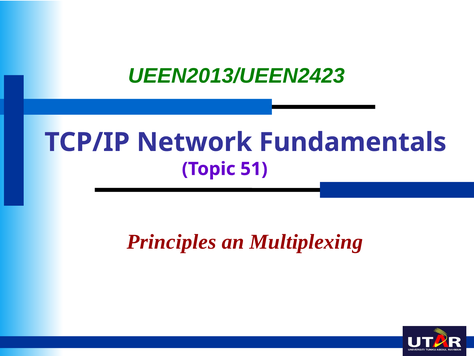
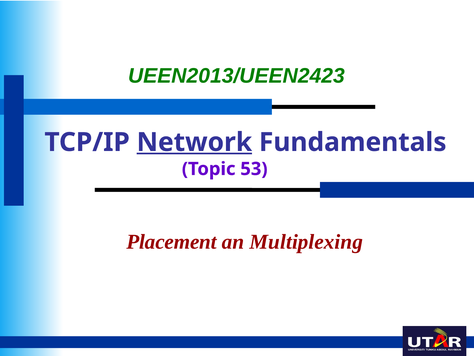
Network underline: none -> present
51: 51 -> 53
Principles: Principles -> Placement
